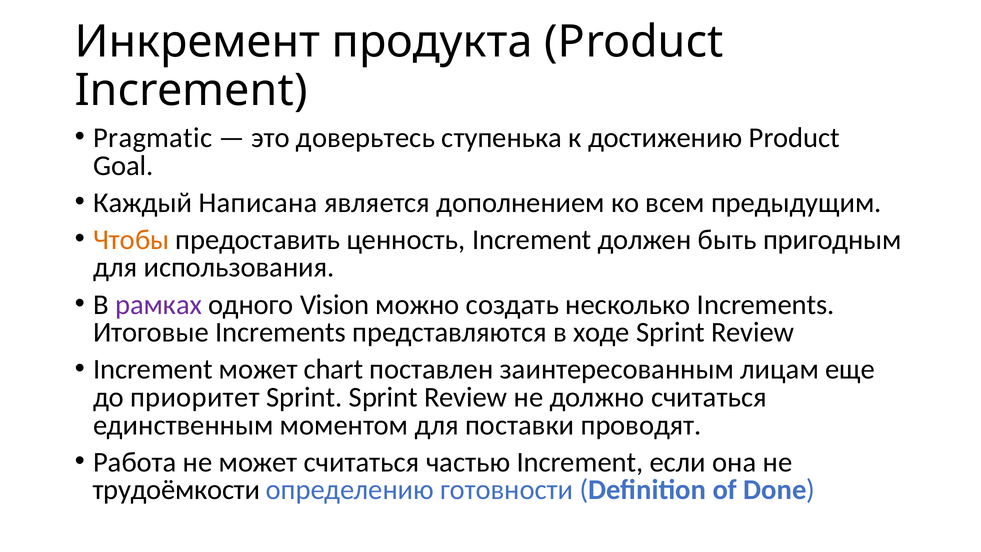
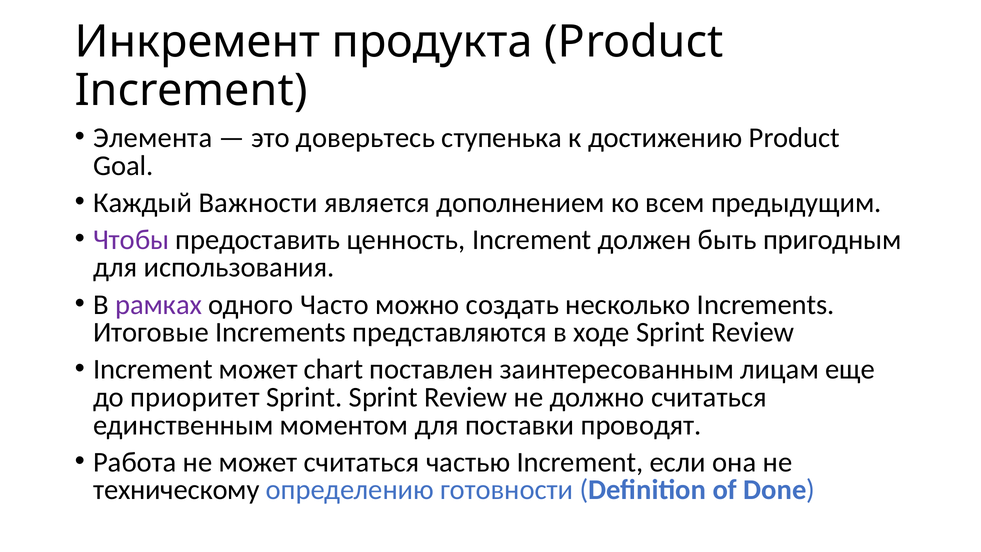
Pragmatic: Pragmatic -> Элемента
Написана: Написана -> Важности
Чтобы colour: orange -> purple
Vision: Vision -> Часто
трудоёмкости: трудоёмкости -> техническому
